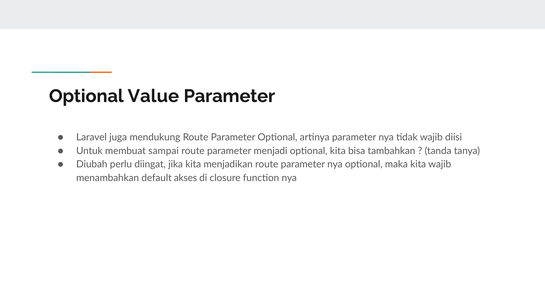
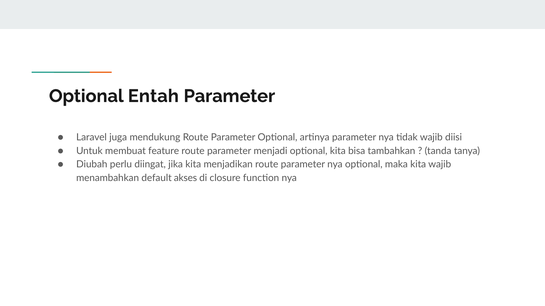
Value: Value -> Entah
sampai: sampai -> feature
